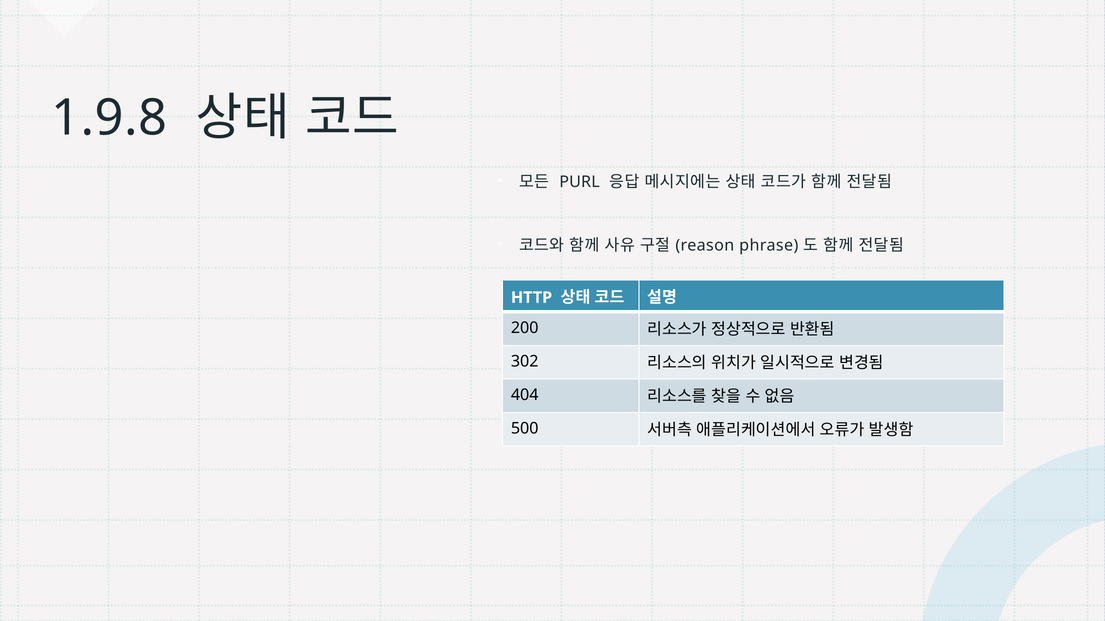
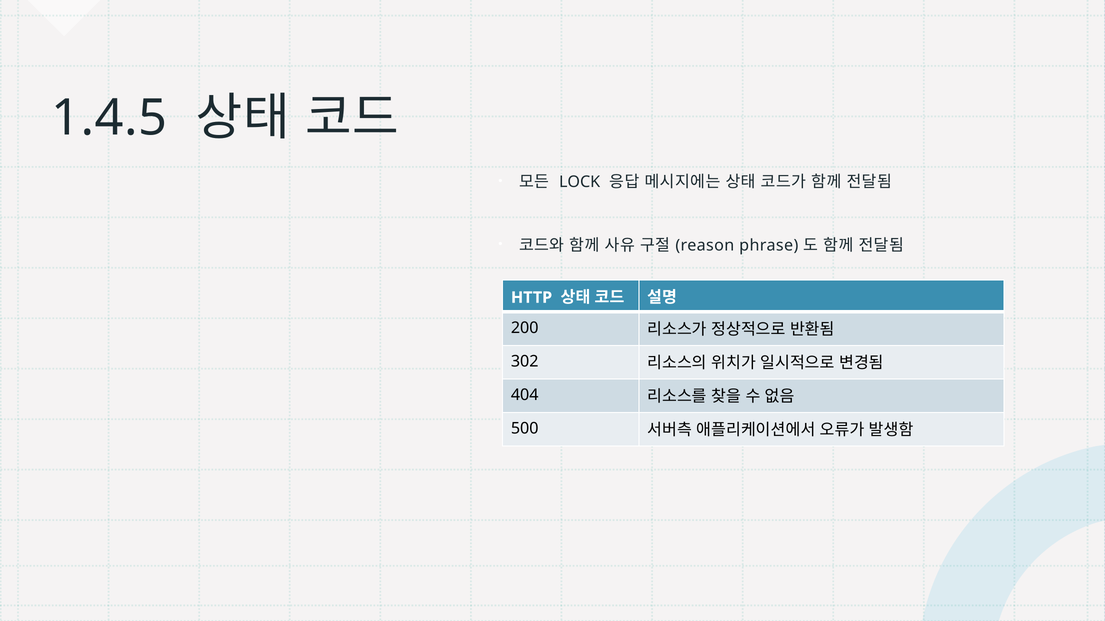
1.9.8: 1.9.8 -> 1.4.5
PURL: PURL -> LOCK
